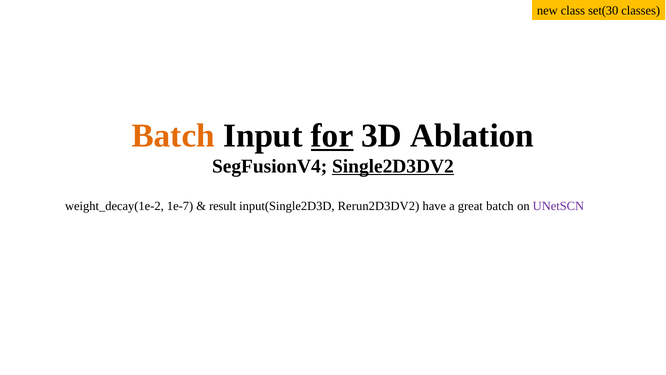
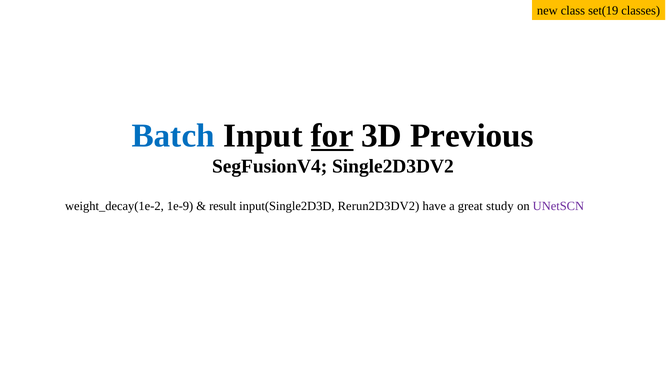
set(30: set(30 -> set(19
Batch at (173, 135) colour: orange -> blue
Ablation: Ablation -> Previous
Single2D3DV2 underline: present -> none
1e-7: 1e-7 -> 1e-9
great batch: batch -> study
